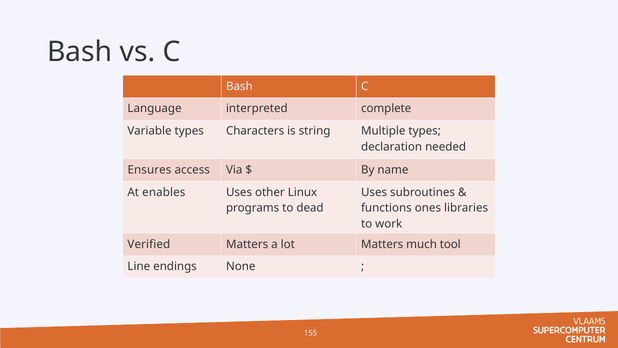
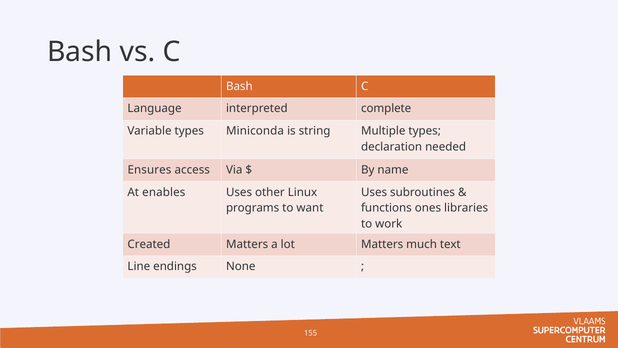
Characters: Characters -> Miniconda
dead: dead -> want
Verified: Verified -> Created
tool: tool -> text
